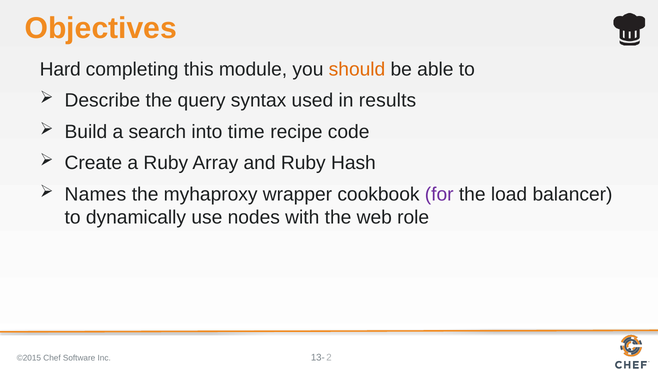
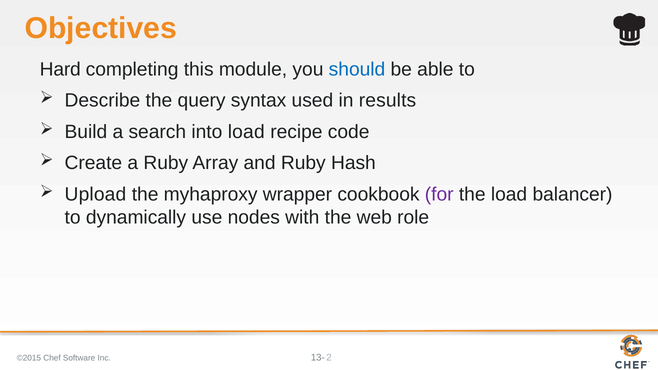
should colour: orange -> blue
into time: time -> load
Names: Names -> Upload
